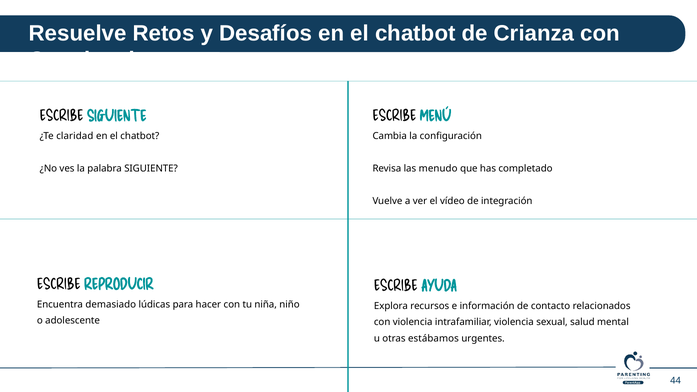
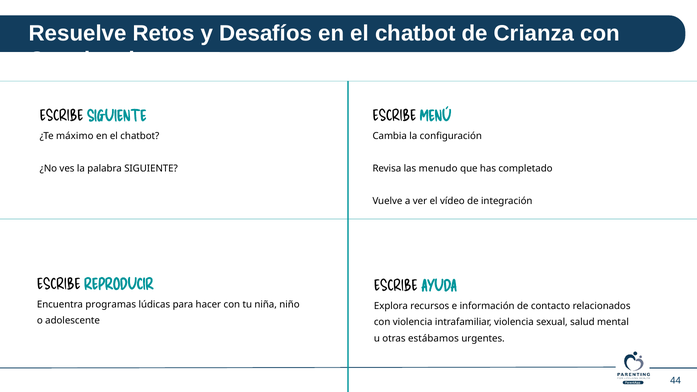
claridad: claridad -> máximo
demasiado: demasiado -> programas
